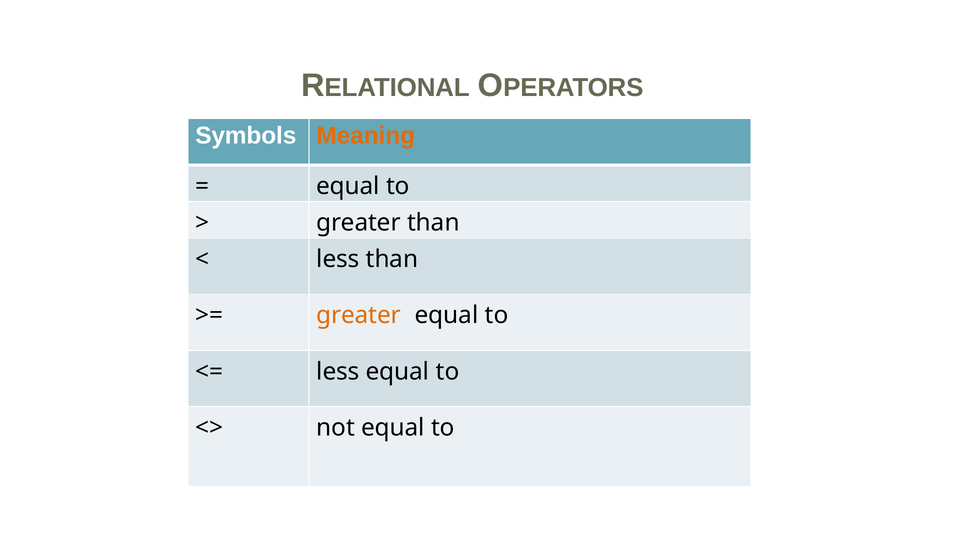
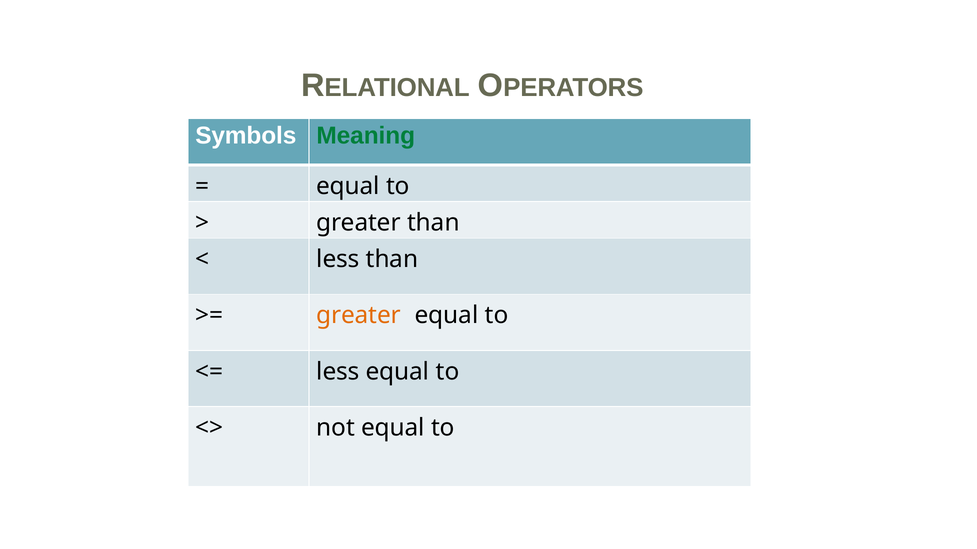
Meaning colour: orange -> green
